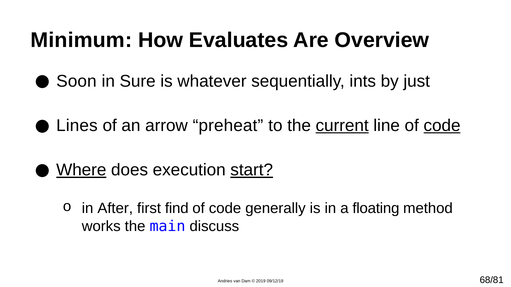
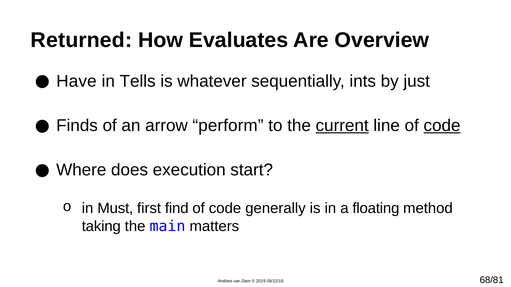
Minimum: Minimum -> Returned
Soon: Soon -> Have
Sure: Sure -> Tells
Lines: Lines -> Finds
preheat: preheat -> perform
Where underline: present -> none
start underline: present -> none
After: After -> Must
works: works -> taking
discuss: discuss -> matters
